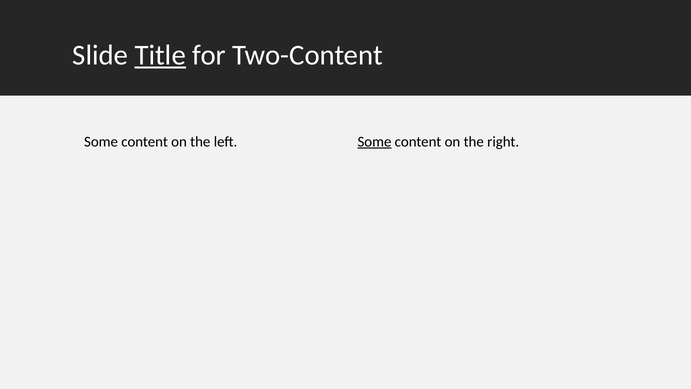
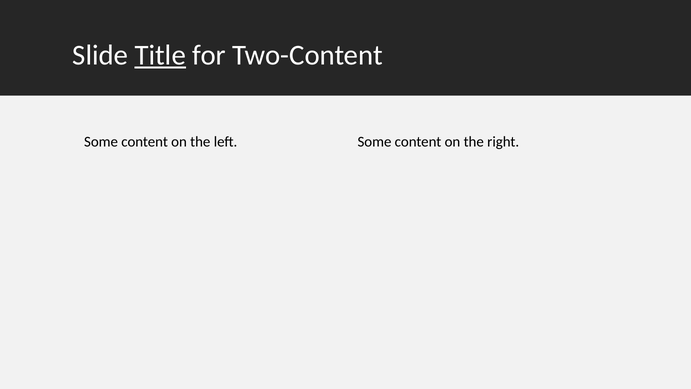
Some at (374, 142) underline: present -> none
